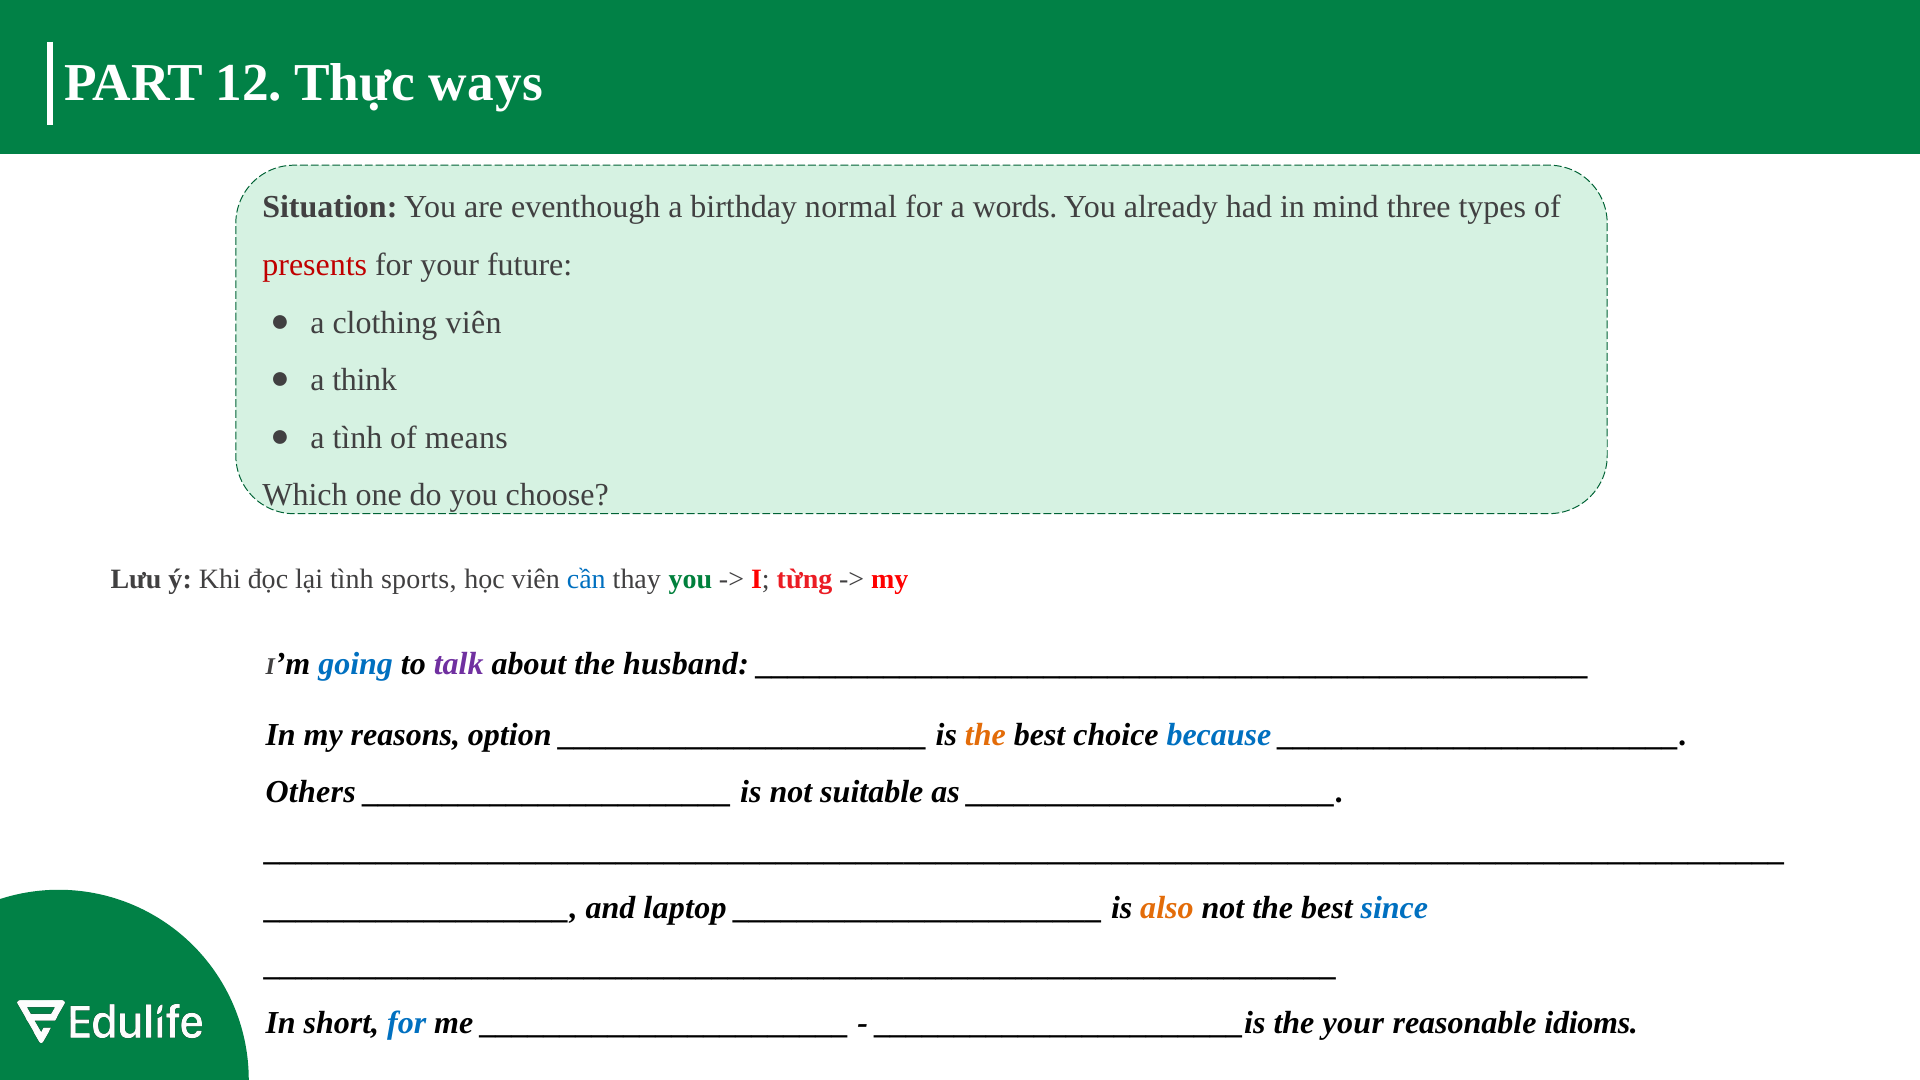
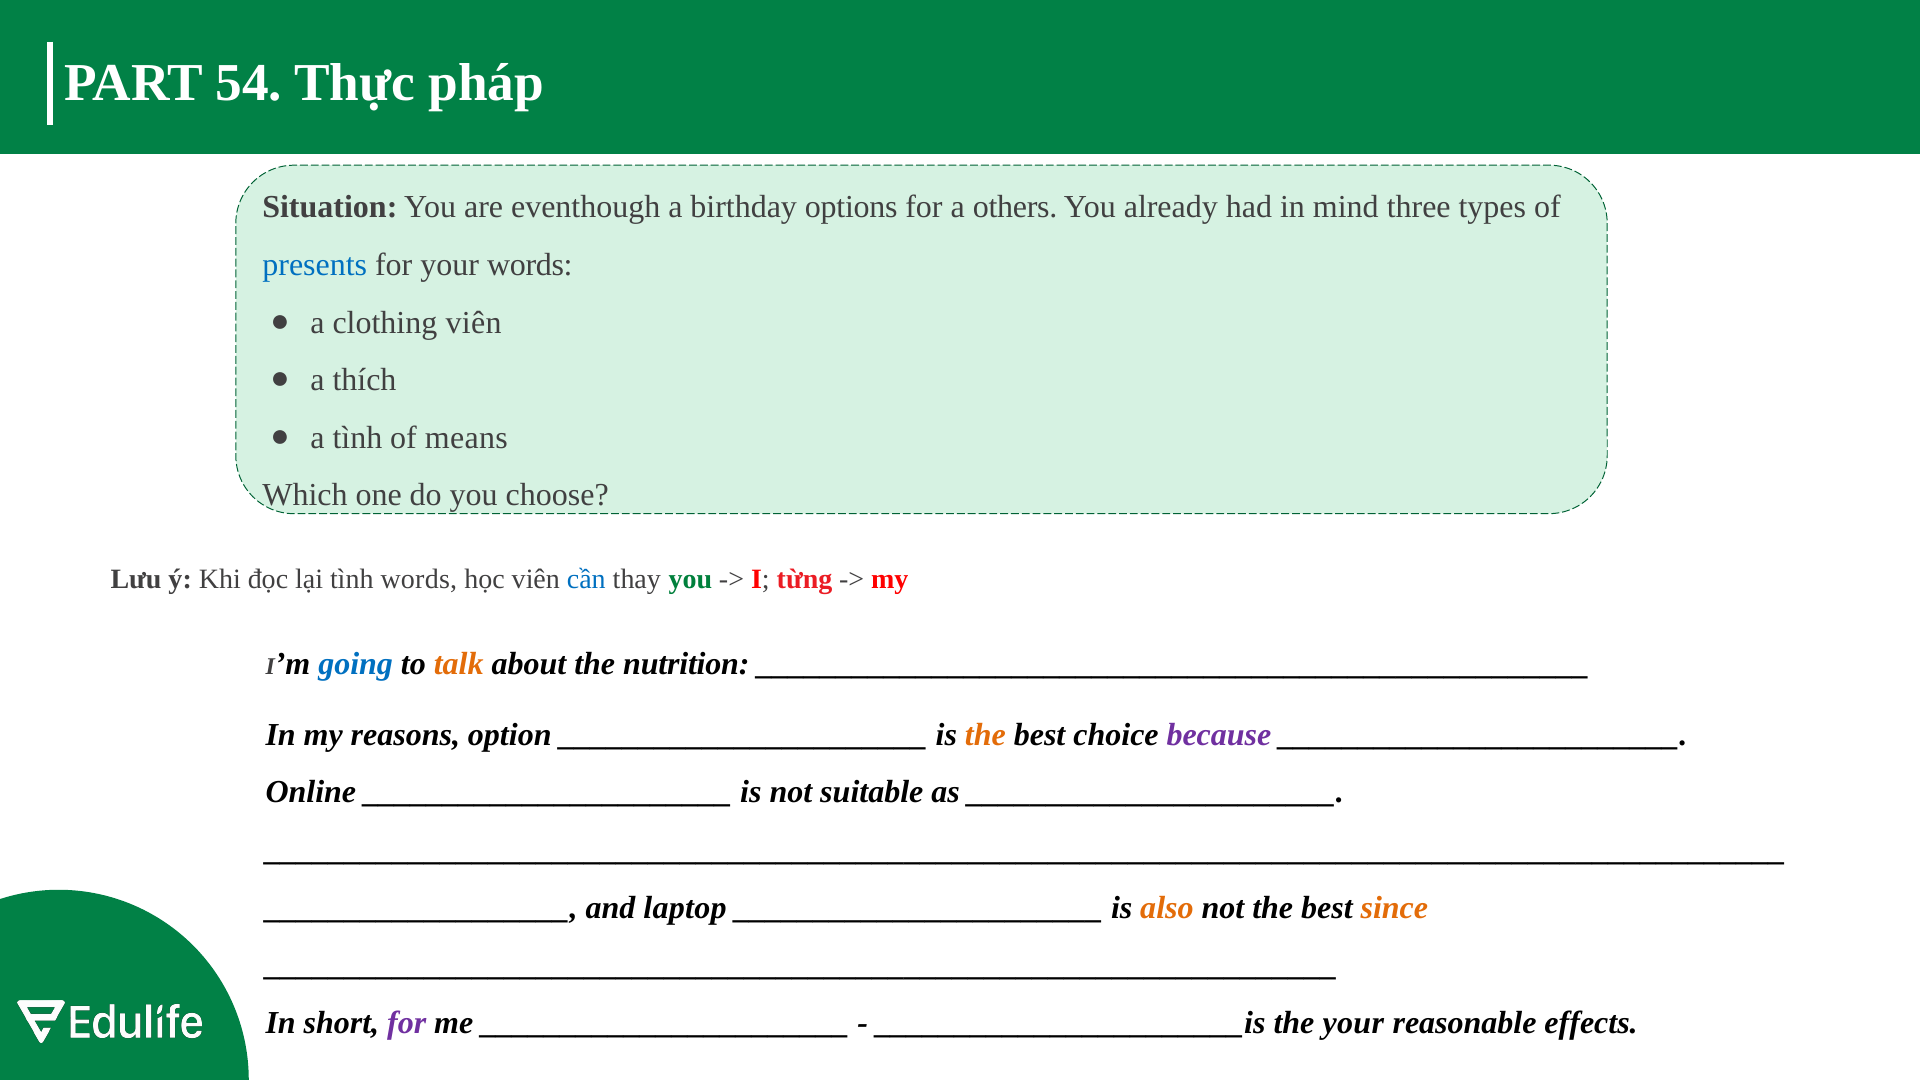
12: 12 -> 54
ways: ways -> pháp
normal: normal -> options
words: words -> others
presents colour: red -> blue
your future: future -> words
think: think -> thích
tình sports: sports -> words
talk colour: purple -> orange
husband: husband -> nutrition
because colour: blue -> purple
Others: Others -> Online
since colour: blue -> orange
for at (407, 1023) colour: blue -> purple
idioms: idioms -> effects
